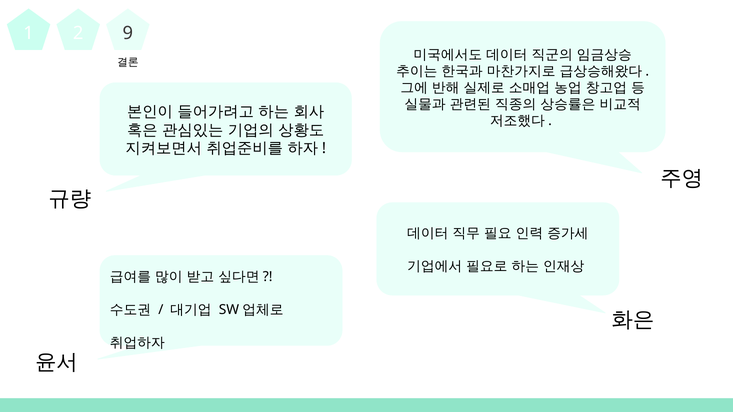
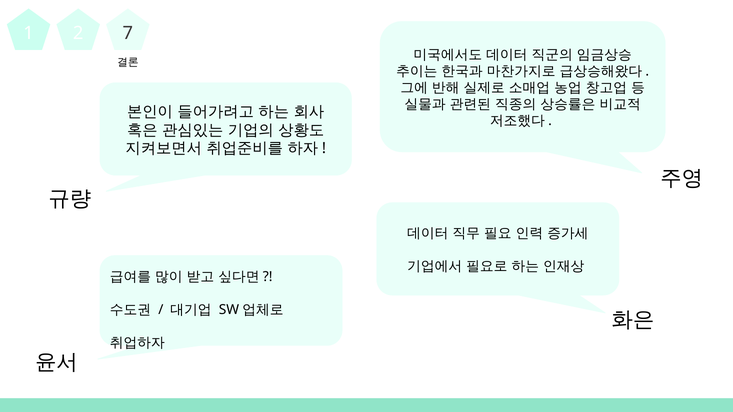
9: 9 -> 7
